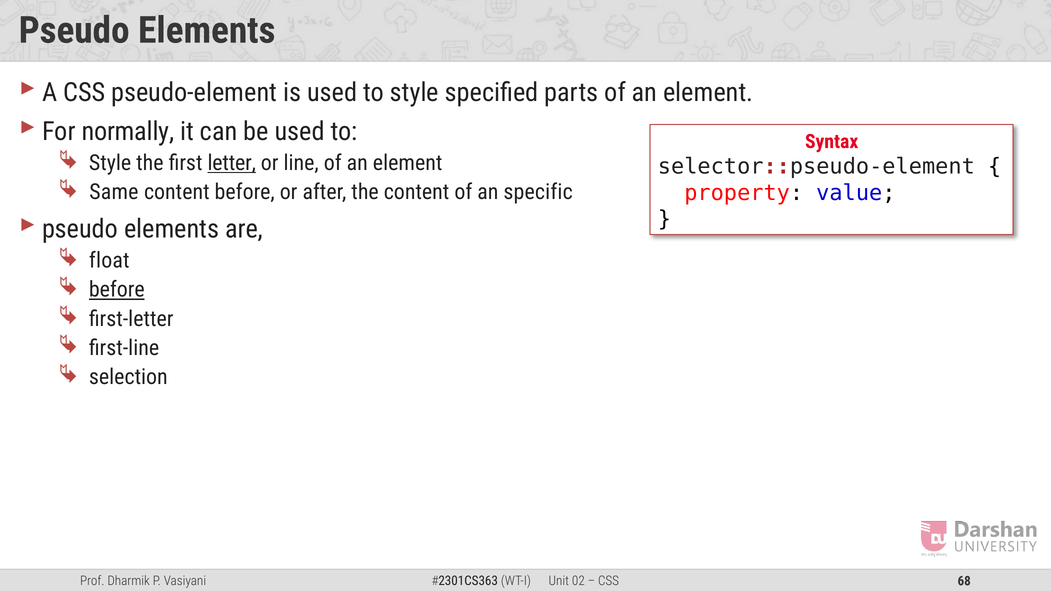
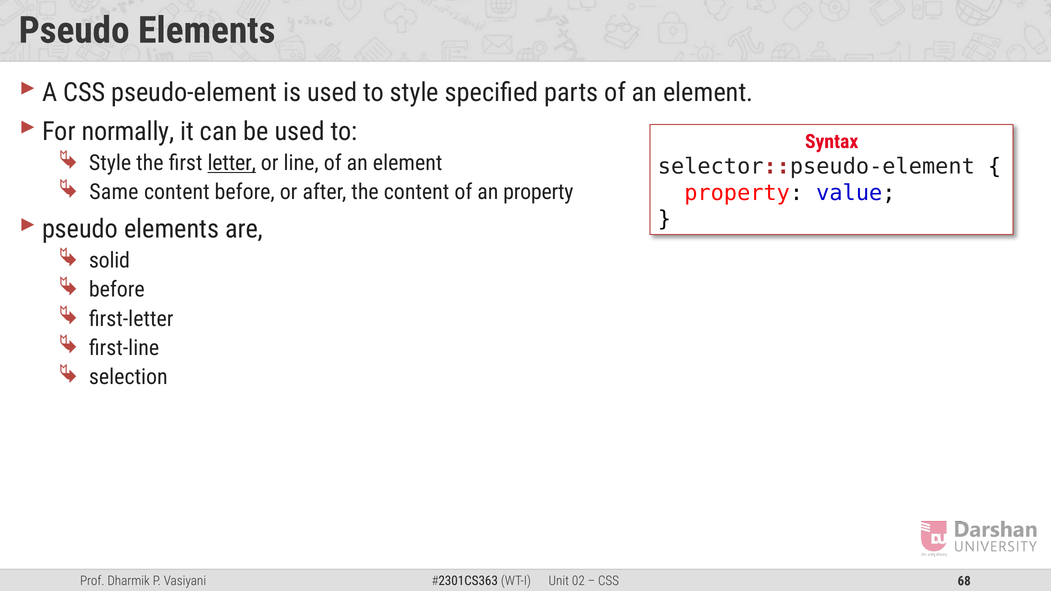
an specific: specific -> property
float: float -> solid
before at (117, 290) underline: present -> none
